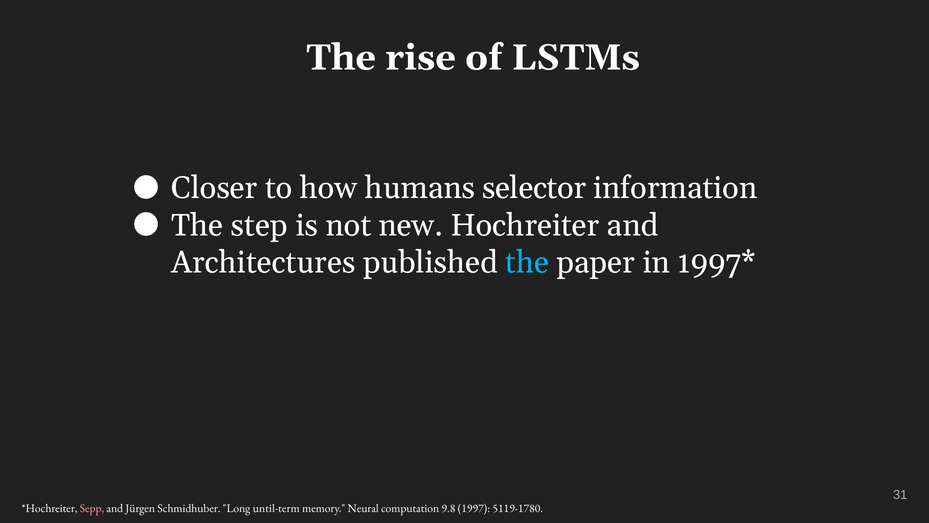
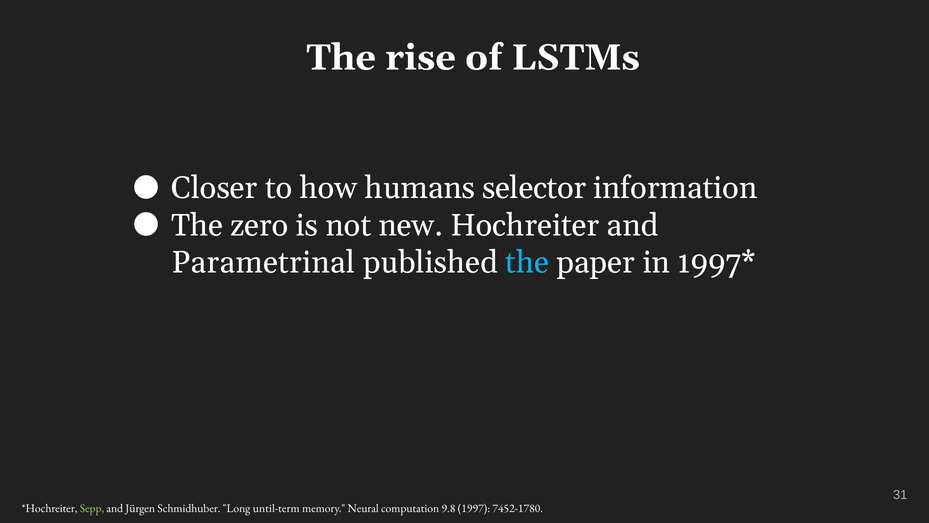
step: step -> zero
Architectures: Architectures -> Parametrinal
Sepp colour: pink -> light green
5119-1780: 5119-1780 -> 7452-1780
